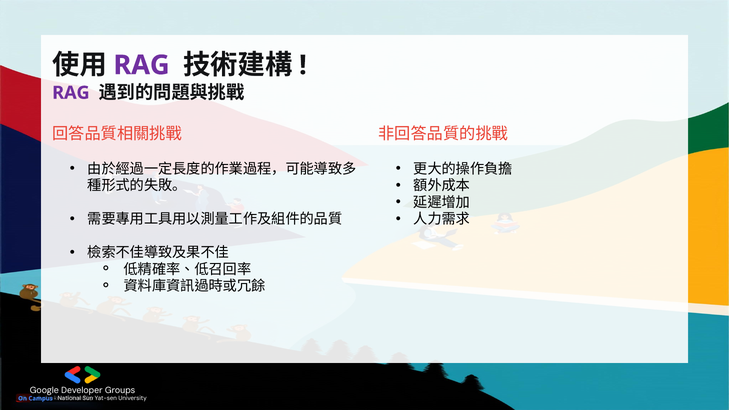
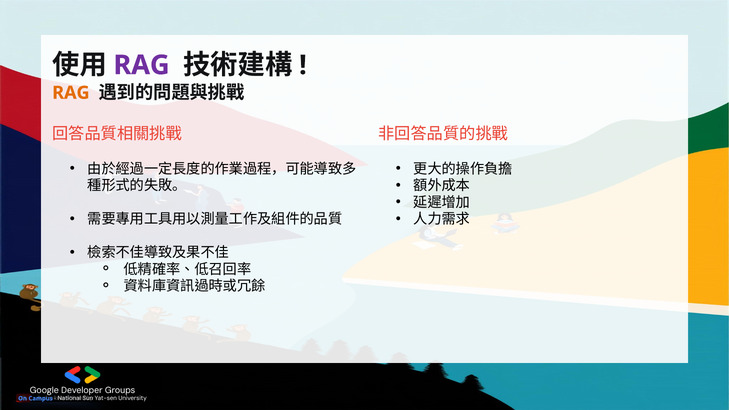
RAG at (71, 93) colour: purple -> orange
